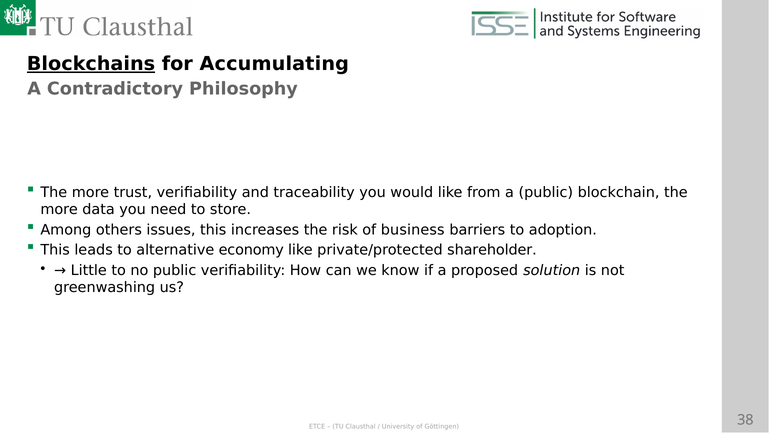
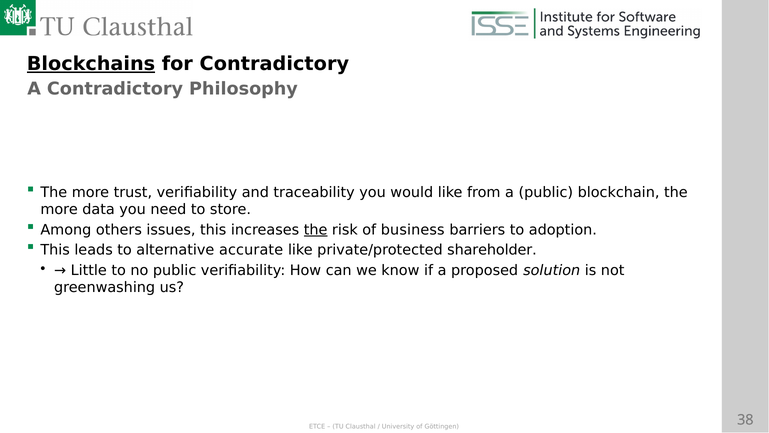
for Accumulating: Accumulating -> Contradictory
the at (316, 230) underline: none -> present
economy: economy -> accurate
